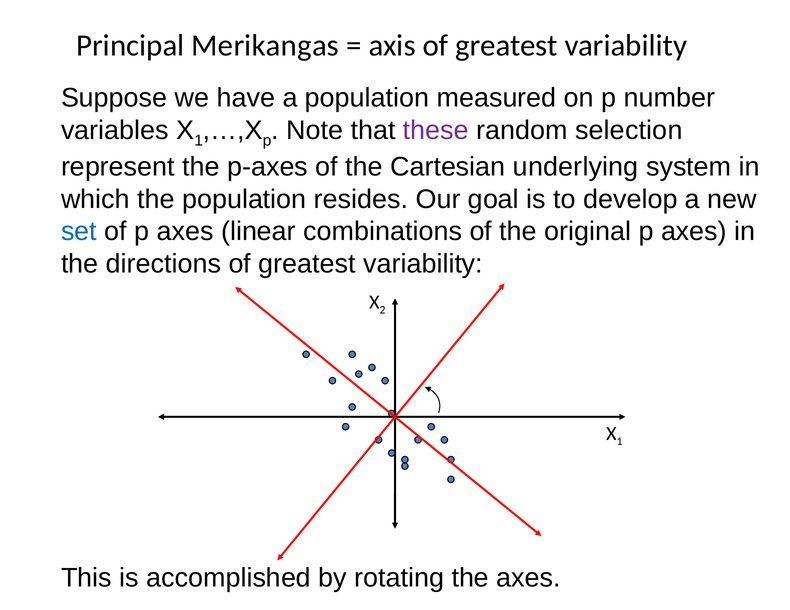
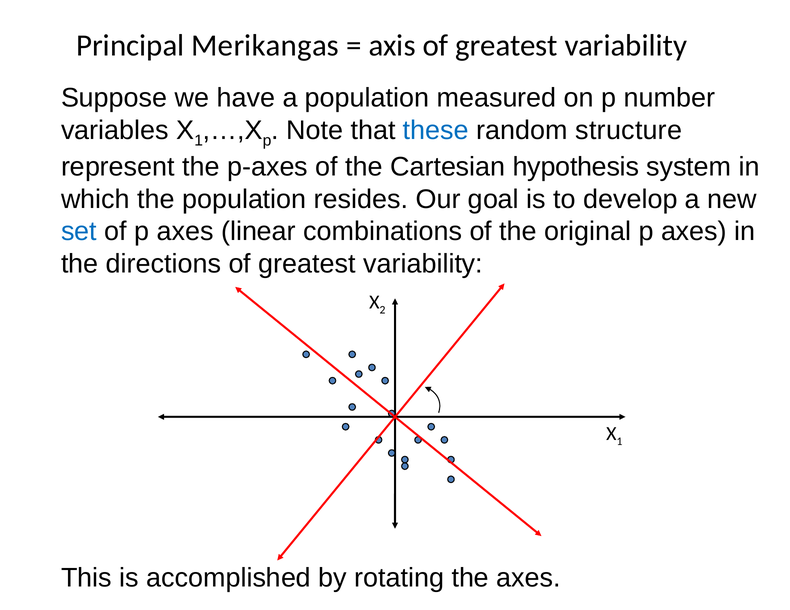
these colour: purple -> blue
selection: selection -> structure
underlying: underlying -> hypothesis
